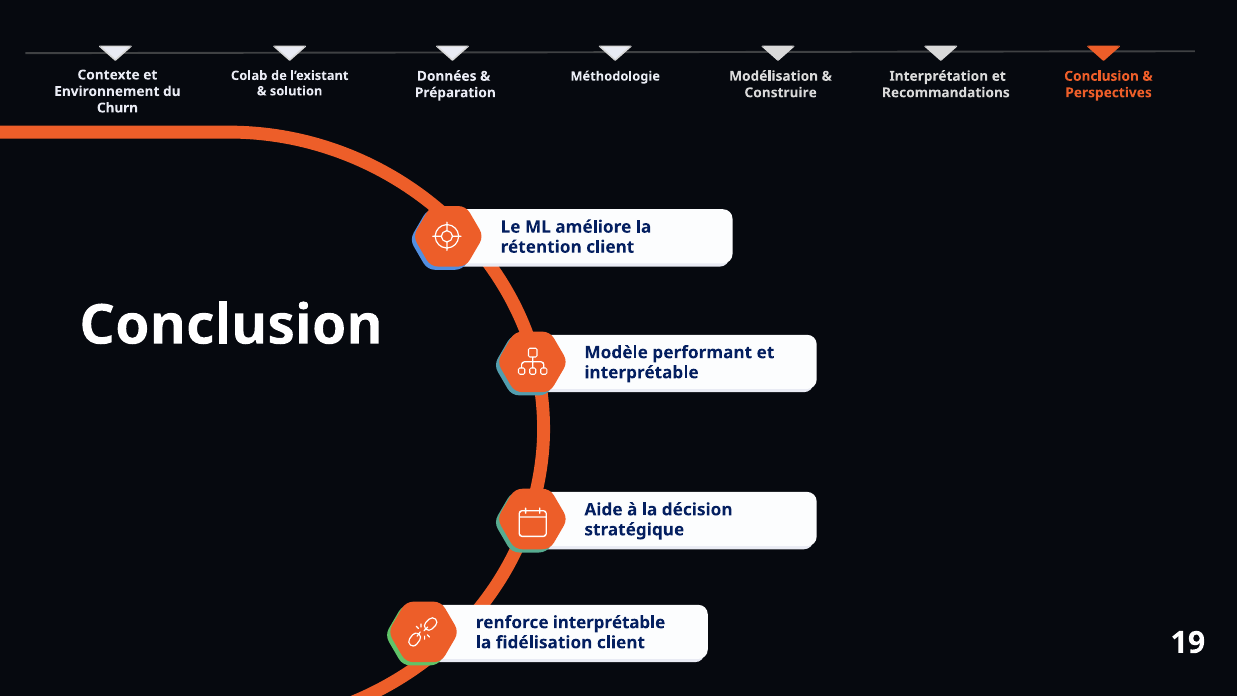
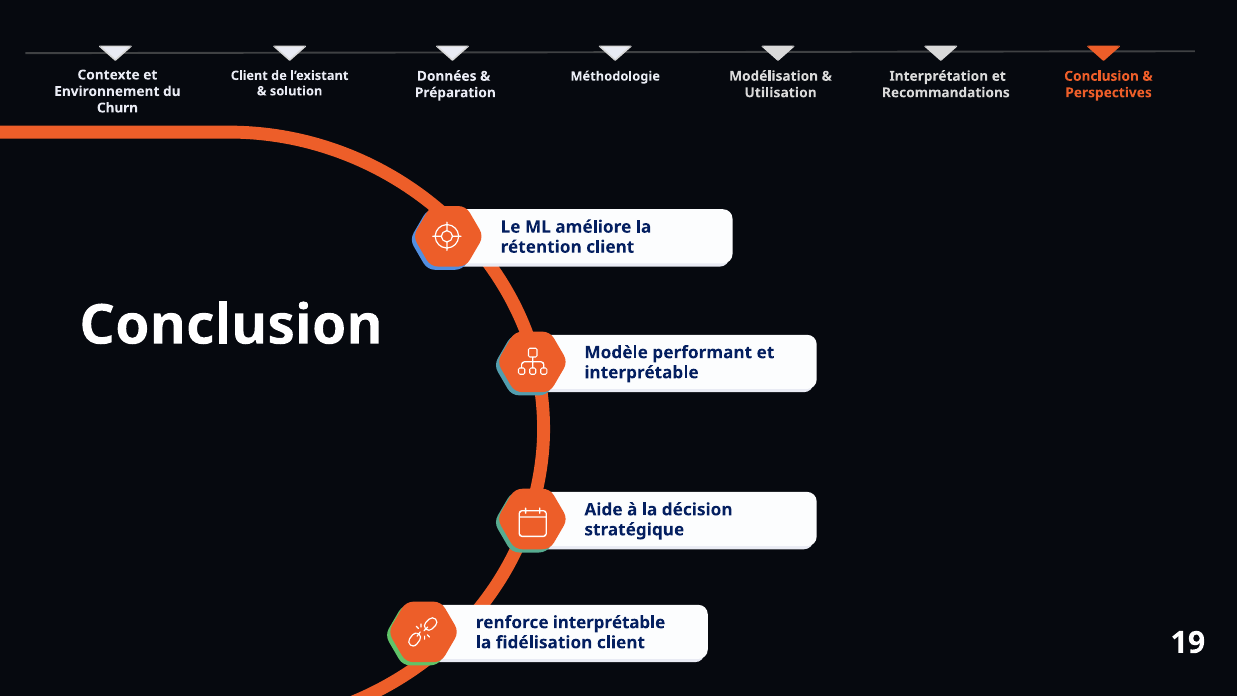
Colab at (249, 76): Colab -> Client
Construire: Construire -> Utilisation
